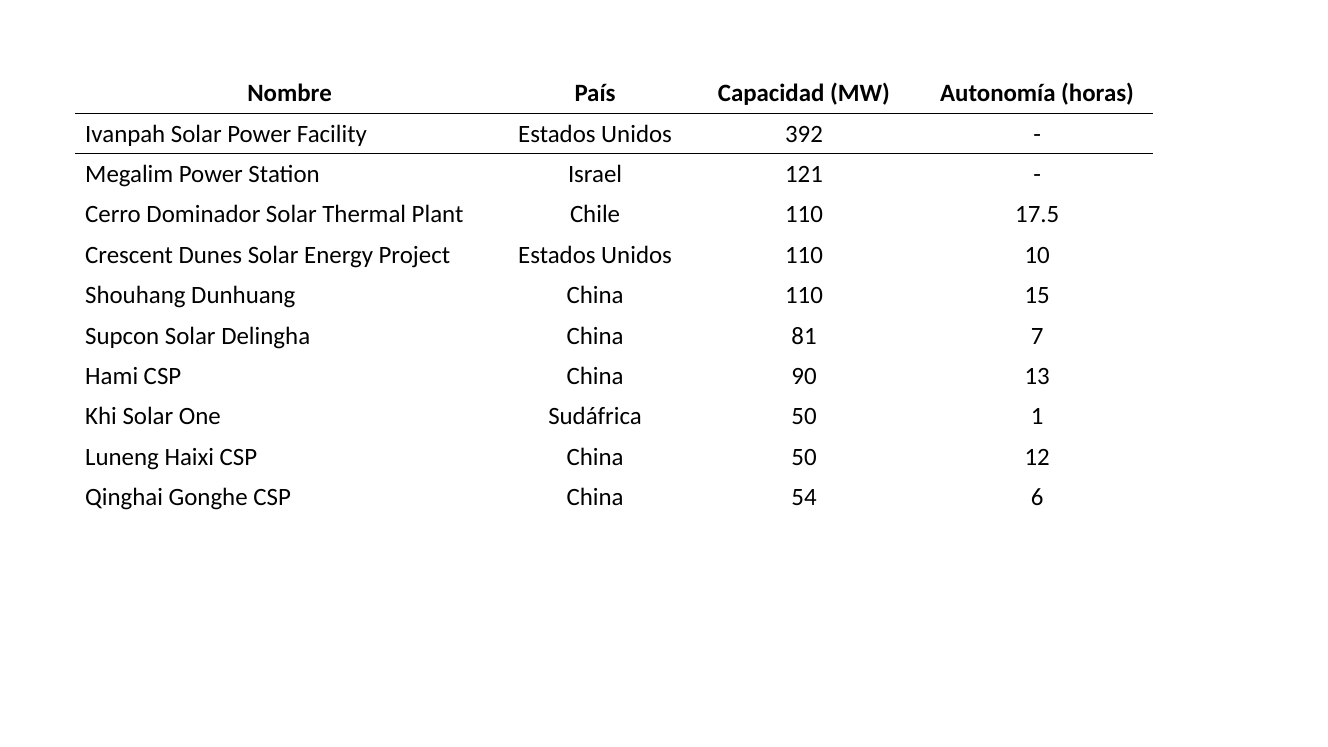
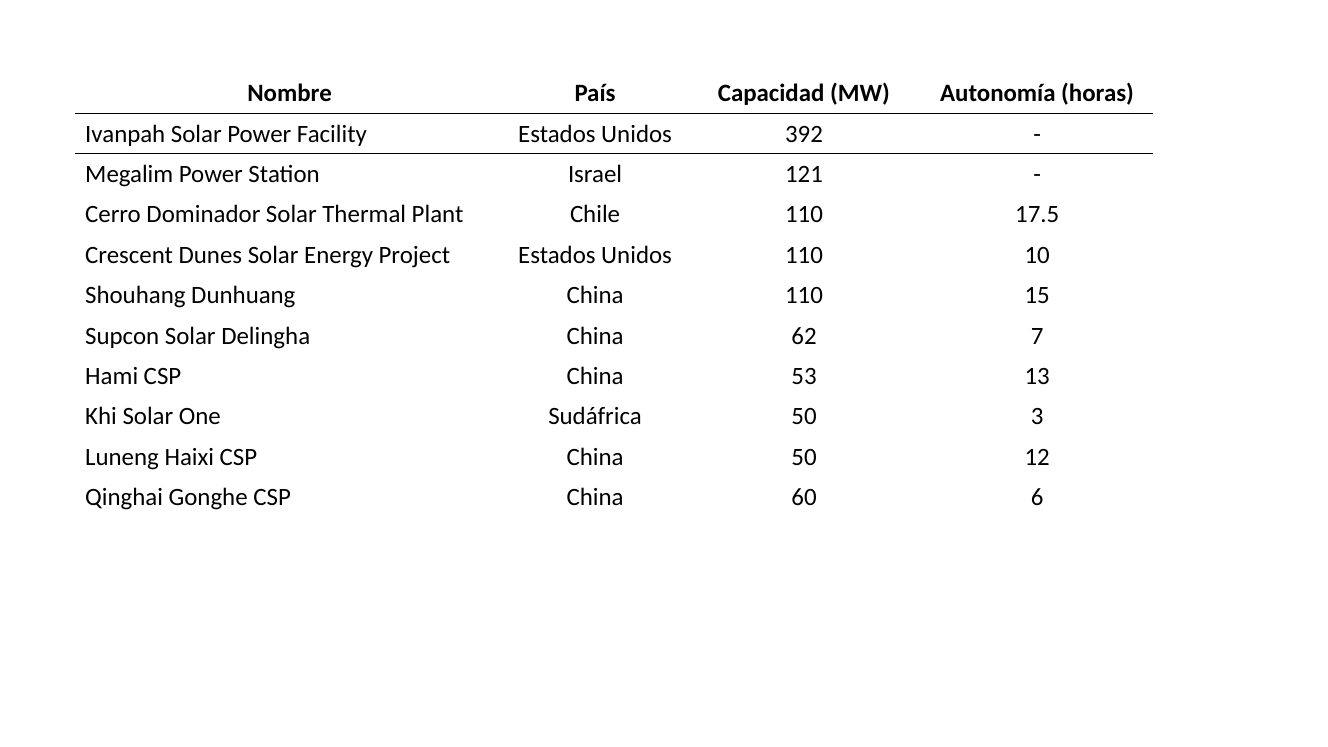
81: 81 -> 62
90: 90 -> 53
1: 1 -> 3
54: 54 -> 60
